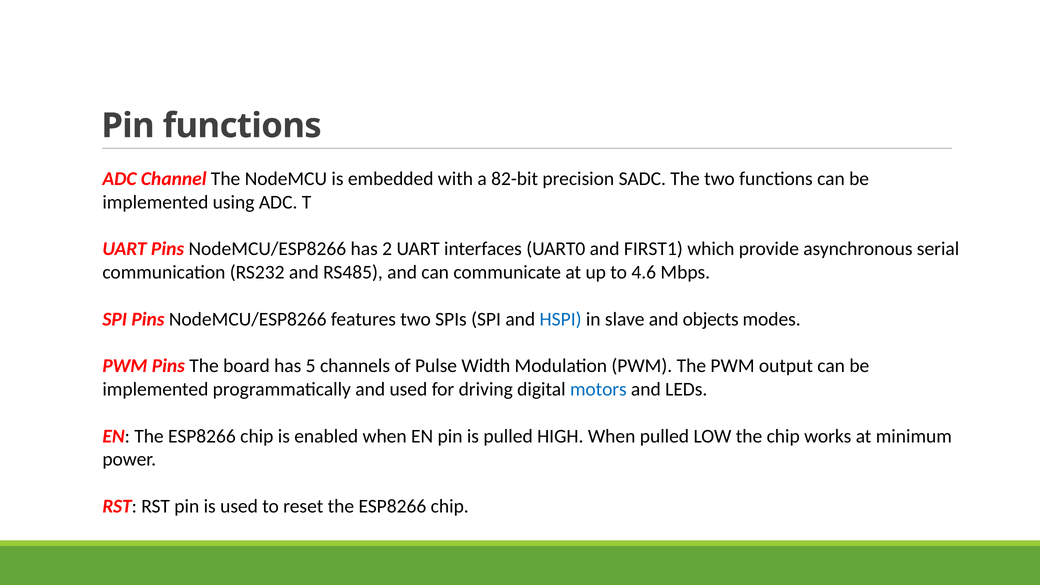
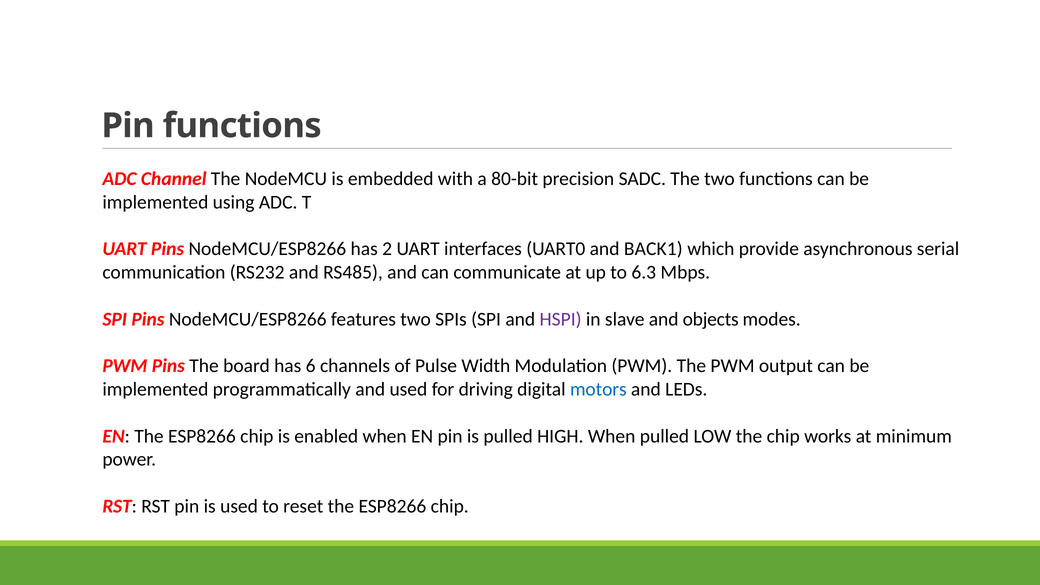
82-bit: 82-bit -> 80-bit
FIRST1: FIRST1 -> BACK1
4.6: 4.6 -> 6.3
HSPI colour: blue -> purple
5: 5 -> 6
